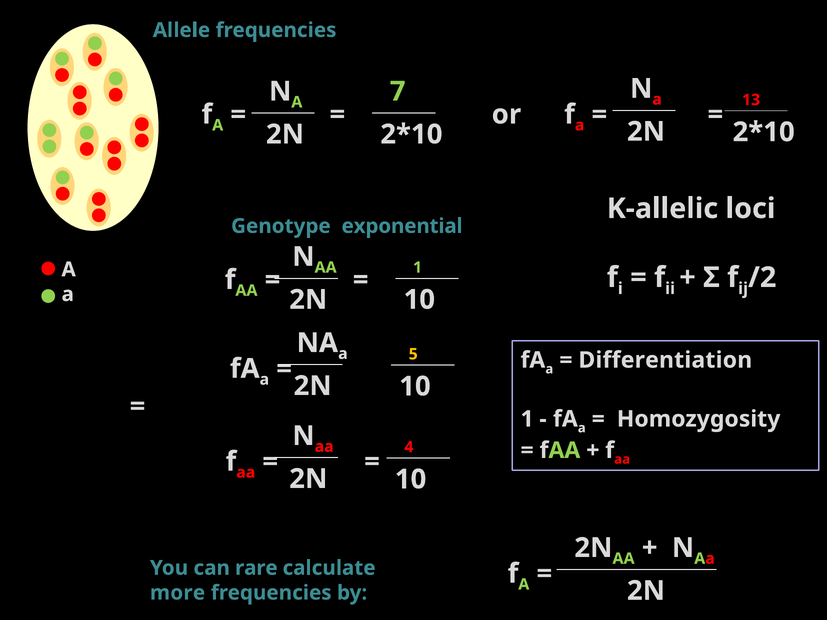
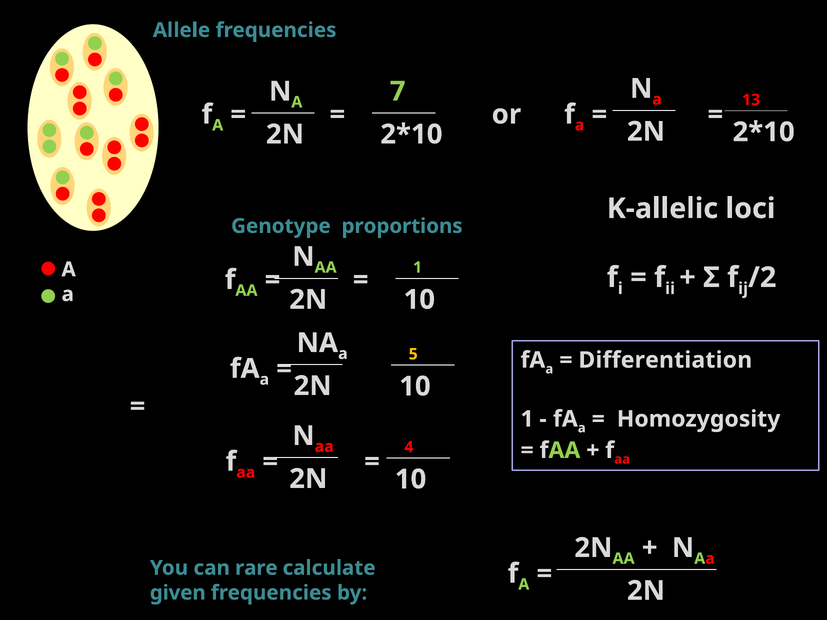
exponential: exponential -> proportions
more: more -> given
